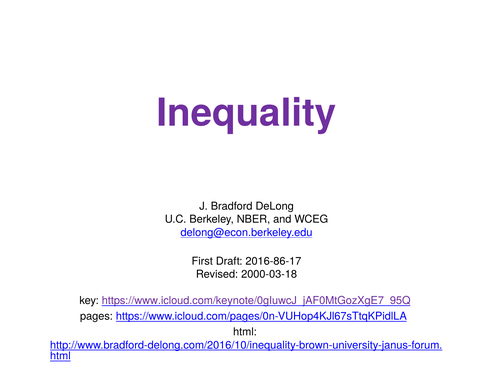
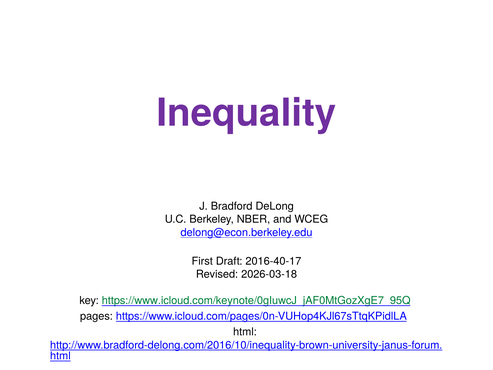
2016-86-17: 2016-86-17 -> 2016-40-17
2000-03-18: 2000-03-18 -> 2026-03-18
https://www.icloud.com/keynote/0gIuwcJ_jAF0MtGozXgE7_95Q colour: purple -> green
